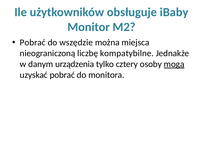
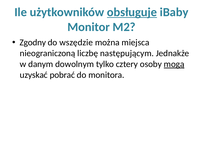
obsługuje underline: none -> present
Pobrać at (33, 43): Pobrać -> Zgodny
kompatybilne: kompatybilne -> następującym
urządzenia: urządzenia -> dowolnym
